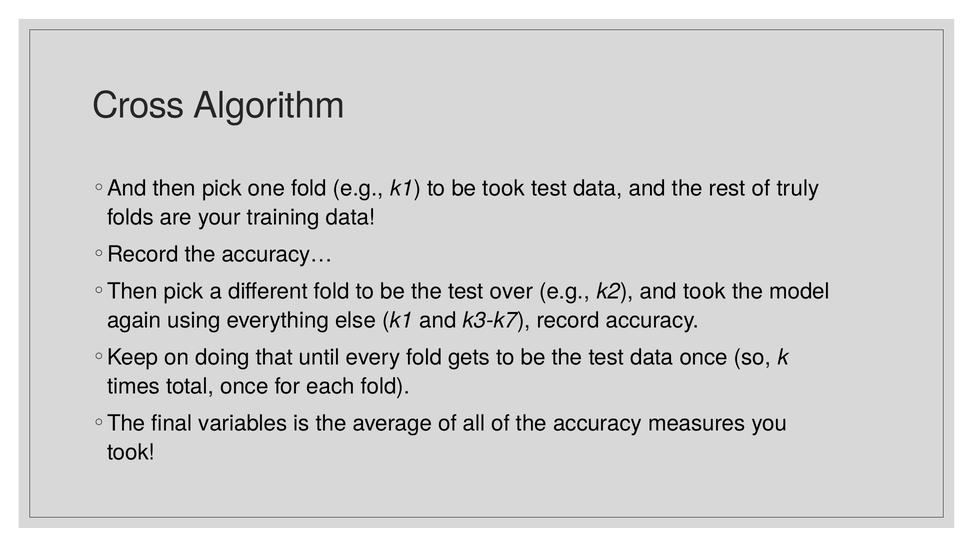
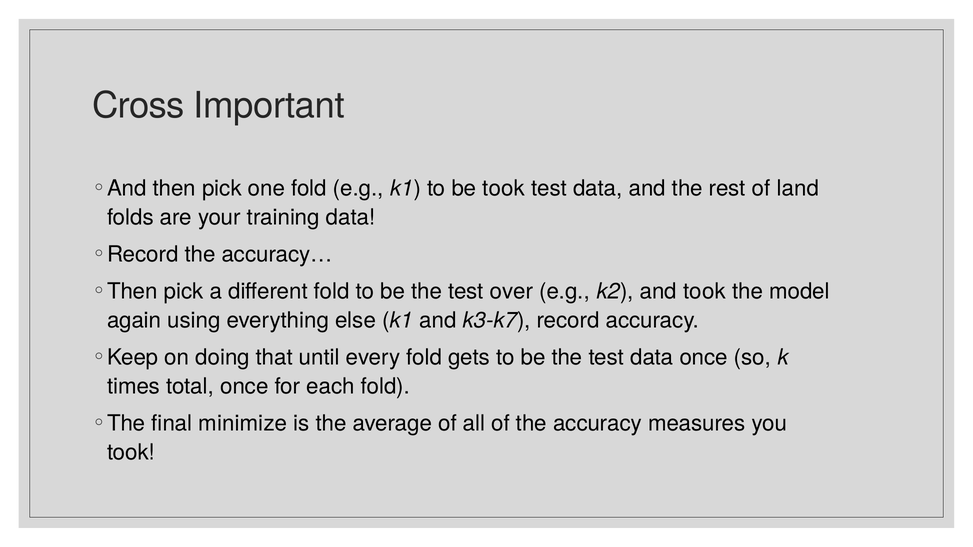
Algorithm: Algorithm -> Important
truly: truly -> land
variables: variables -> minimize
